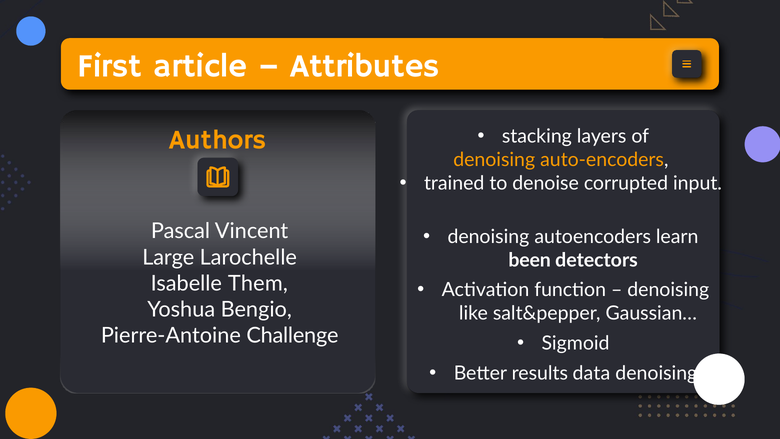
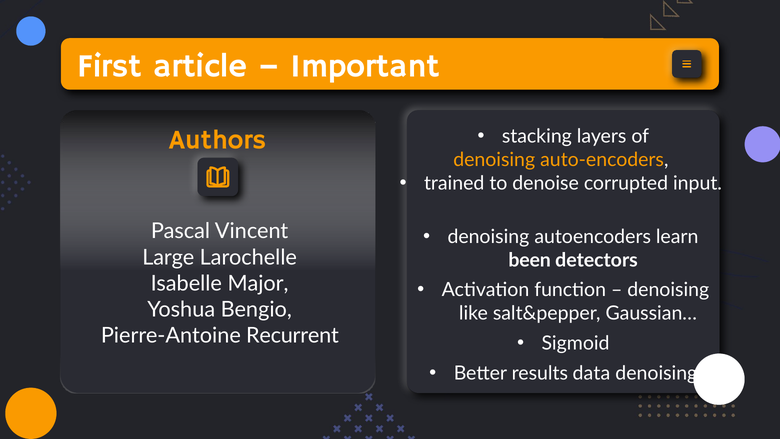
Attributes: Attributes -> Important
Them: Them -> Major
Challenge: Challenge -> Recurrent
